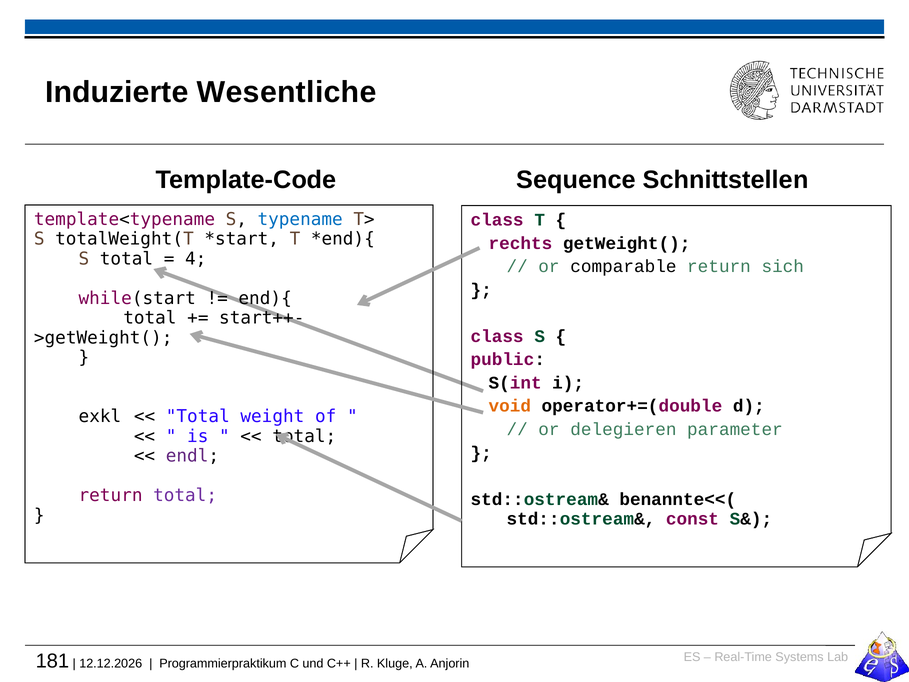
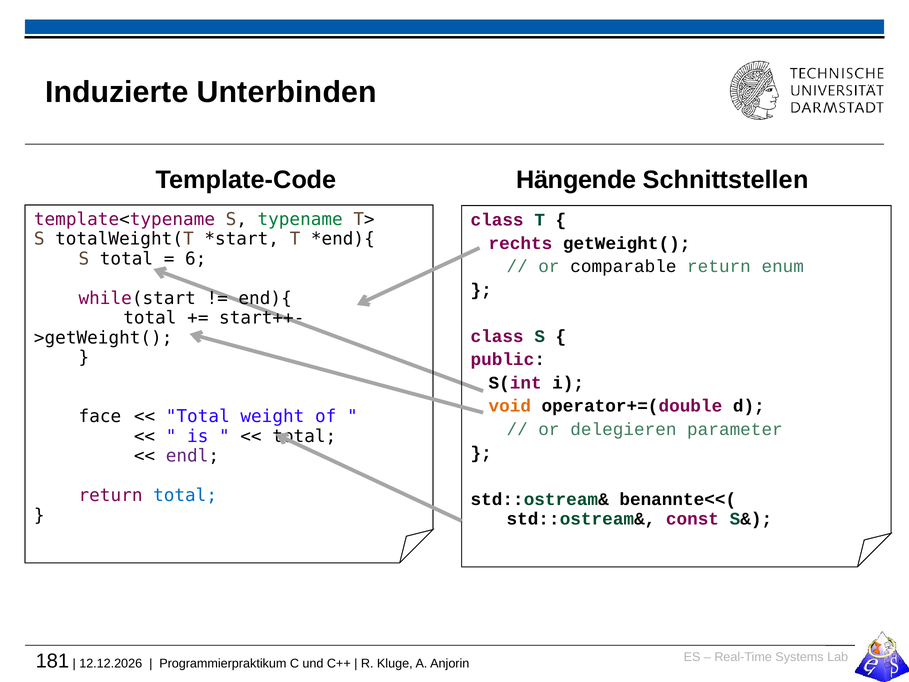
Wesentliche: Wesentliche -> Unterbinden
Sequence: Sequence -> Hängende
typename colour: blue -> green
4: 4 -> 6
sich: sich -> enum
exkl: exkl -> face
total at (185, 495) colour: purple -> blue
